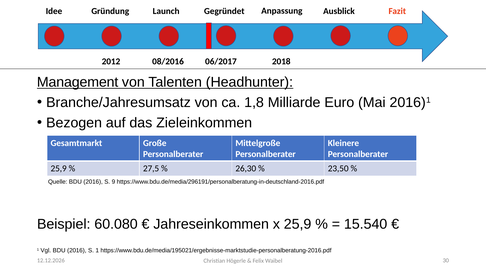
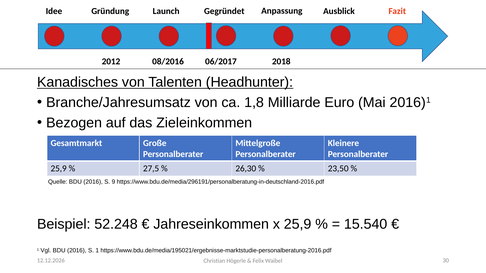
Management: Management -> Kanadisches
60.080: 60.080 -> 52.248
